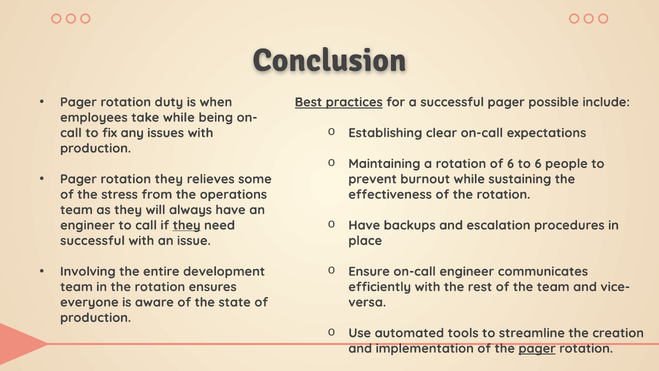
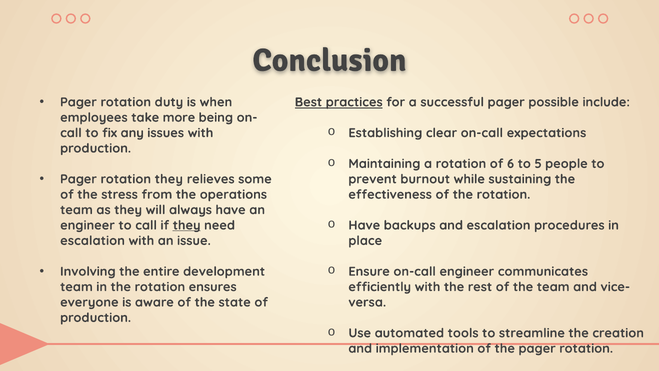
take while: while -> more
to 6: 6 -> 5
successful at (93, 241): successful -> escalation
pager at (537, 348) underline: present -> none
